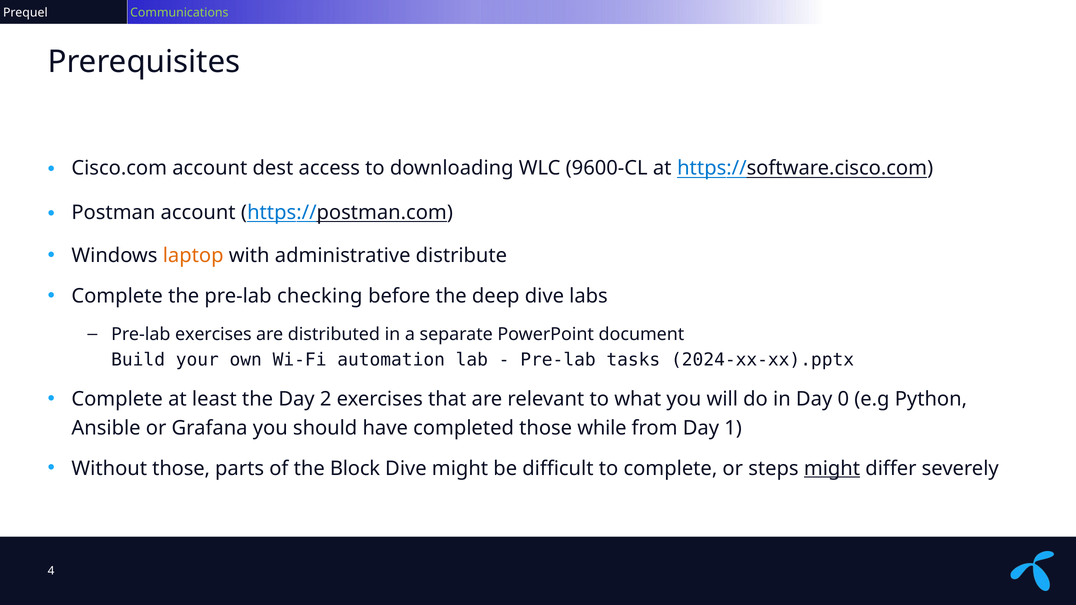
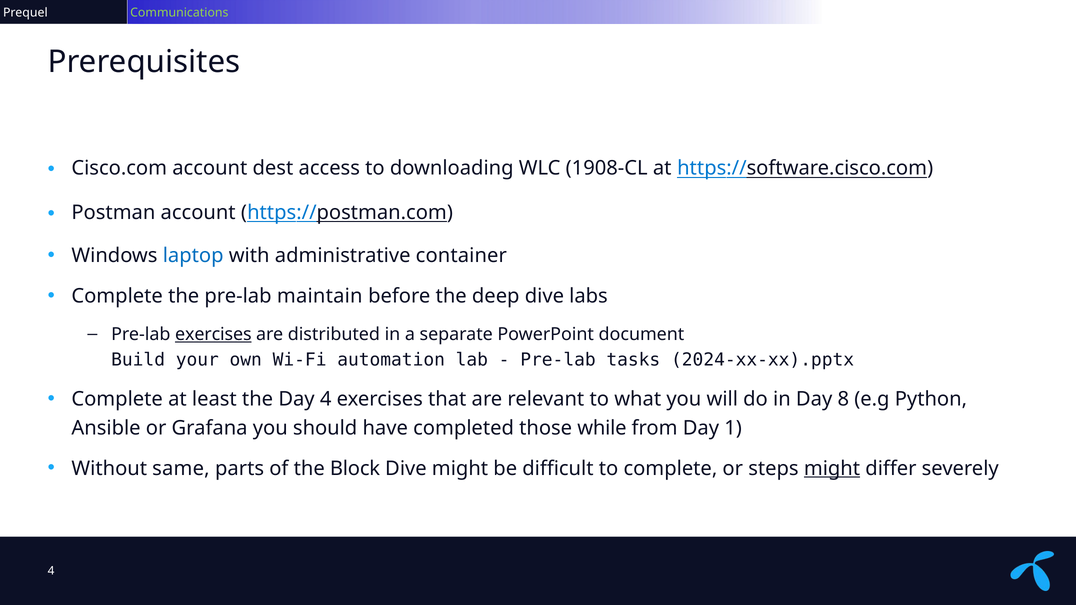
9600-CL: 9600-CL -> 1908-CL
laptop colour: orange -> blue
distribute: distribute -> container
checking: checking -> maintain
exercises at (213, 334) underline: none -> present
Day 2: 2 -> 4
0: 0 -> 8
Without those: those -> same
